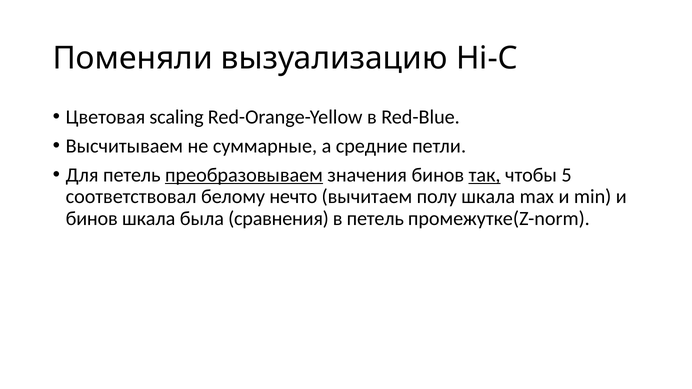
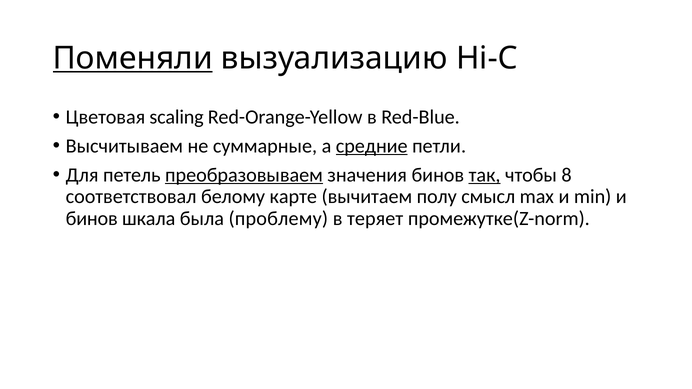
Поменяли underline: none -> present
средние underline: none -> present
5: 5 -> 8
нечто: нечто -> карте
полу шкала: шкала -> смысл
сравнения: сравнения -> проблему
в петель: петель -> теряет
